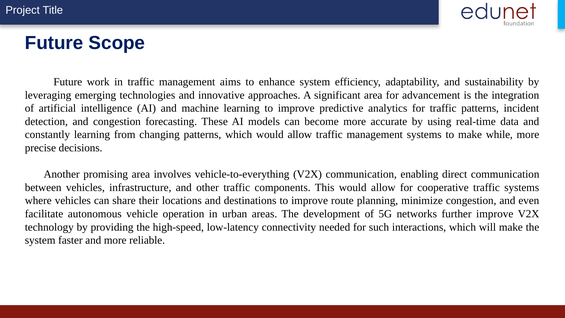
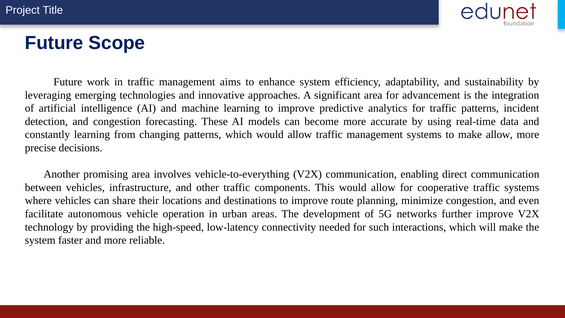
make while: while -> allow
